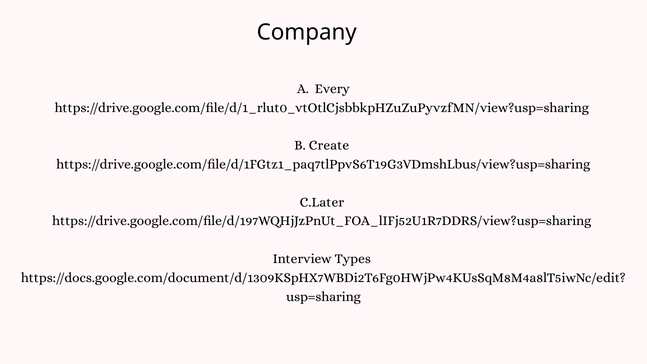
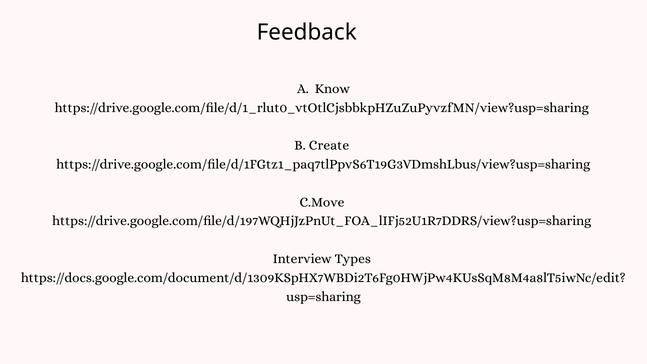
Company: Company -> Feedback
Every: Every -> Know
C.Later: C.Later -> C.Move
